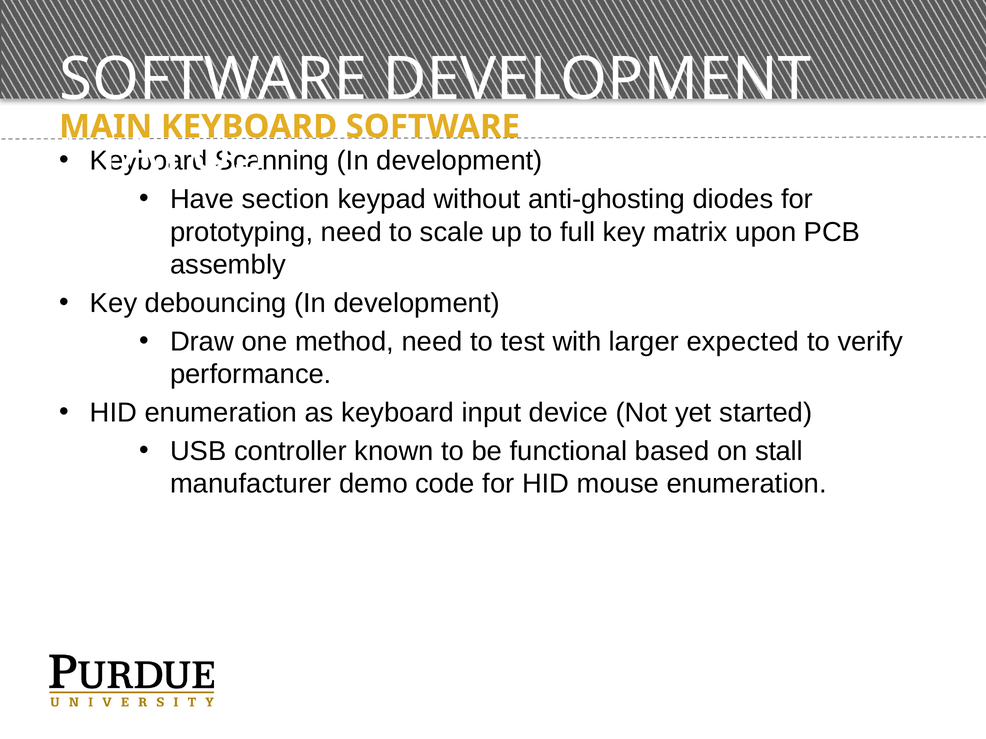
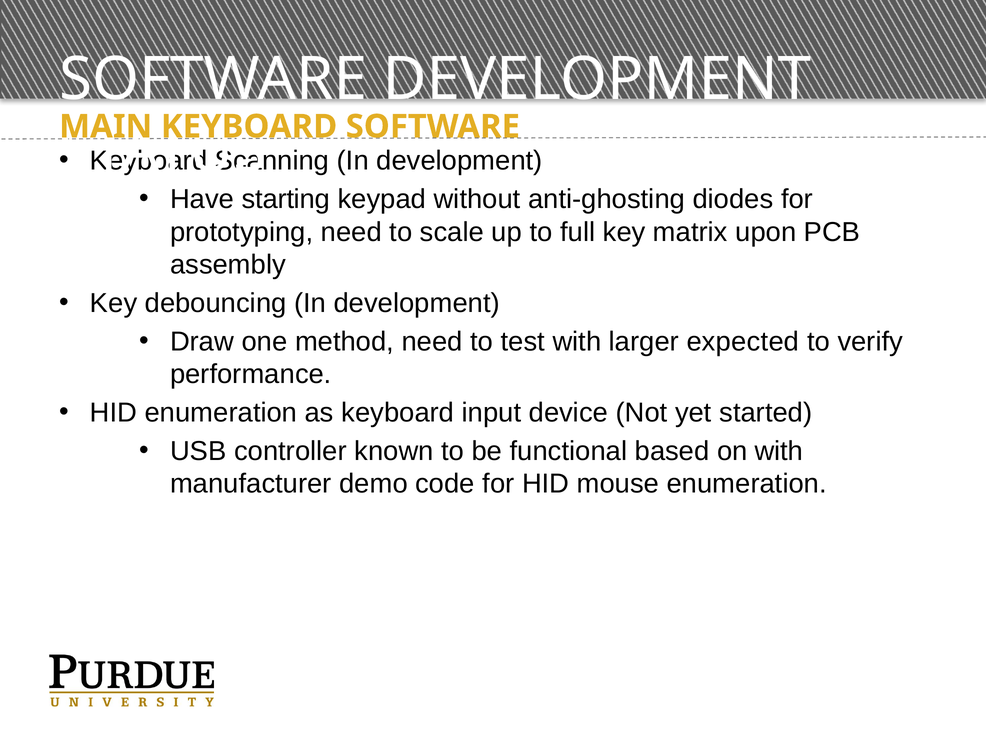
section: section -> starting
on stall: stall -> with
